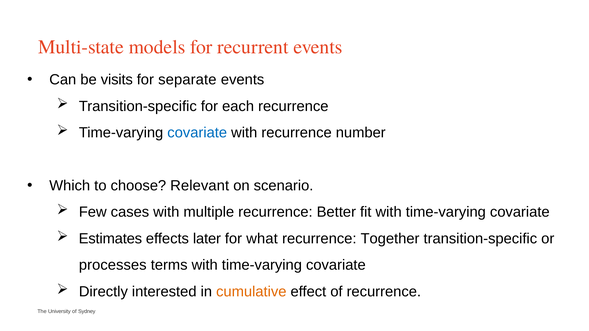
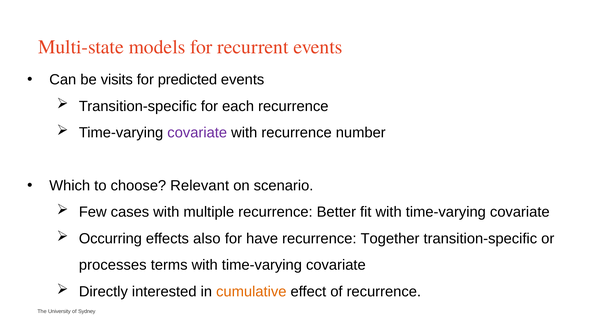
separate: separate -> predicted
covariate at (197, 133) colour: blue -> purple
Estimates: Estimates -> Occurring
later: later -> also
what: what -> have
